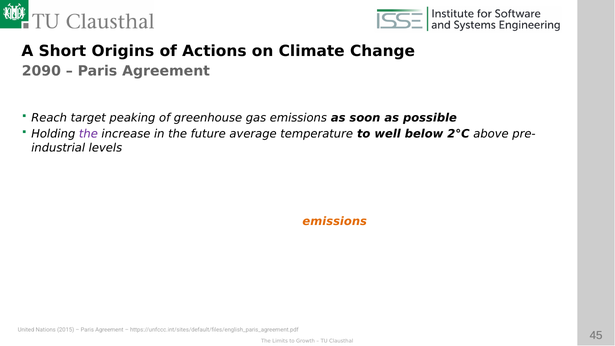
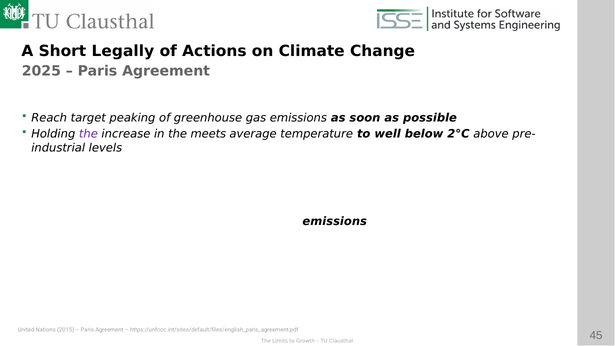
Origins: Origins -> Legally
2090: 2090 -> 2025
future: future -> meets
emissions at (335, 222) colour: orange -> black
